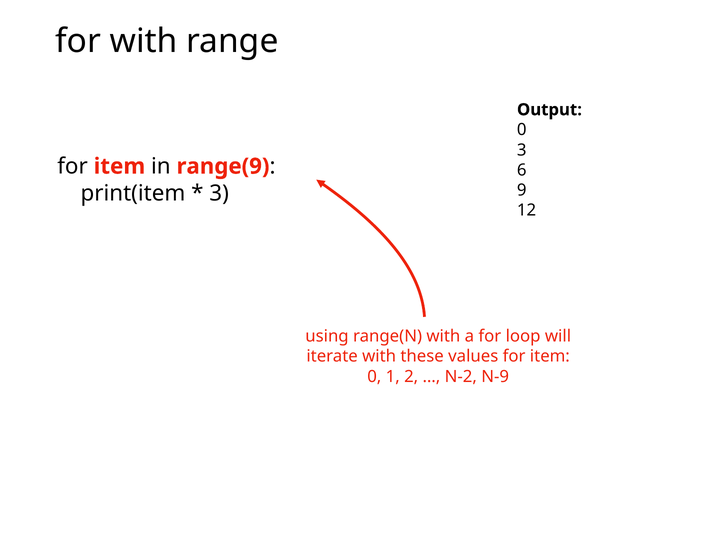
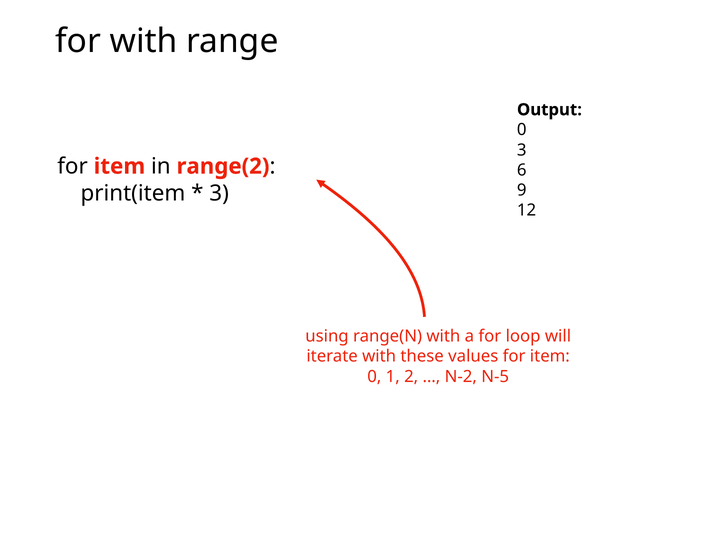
range(9: range(9 -> range(2
N-9: N-9 -> N-5
